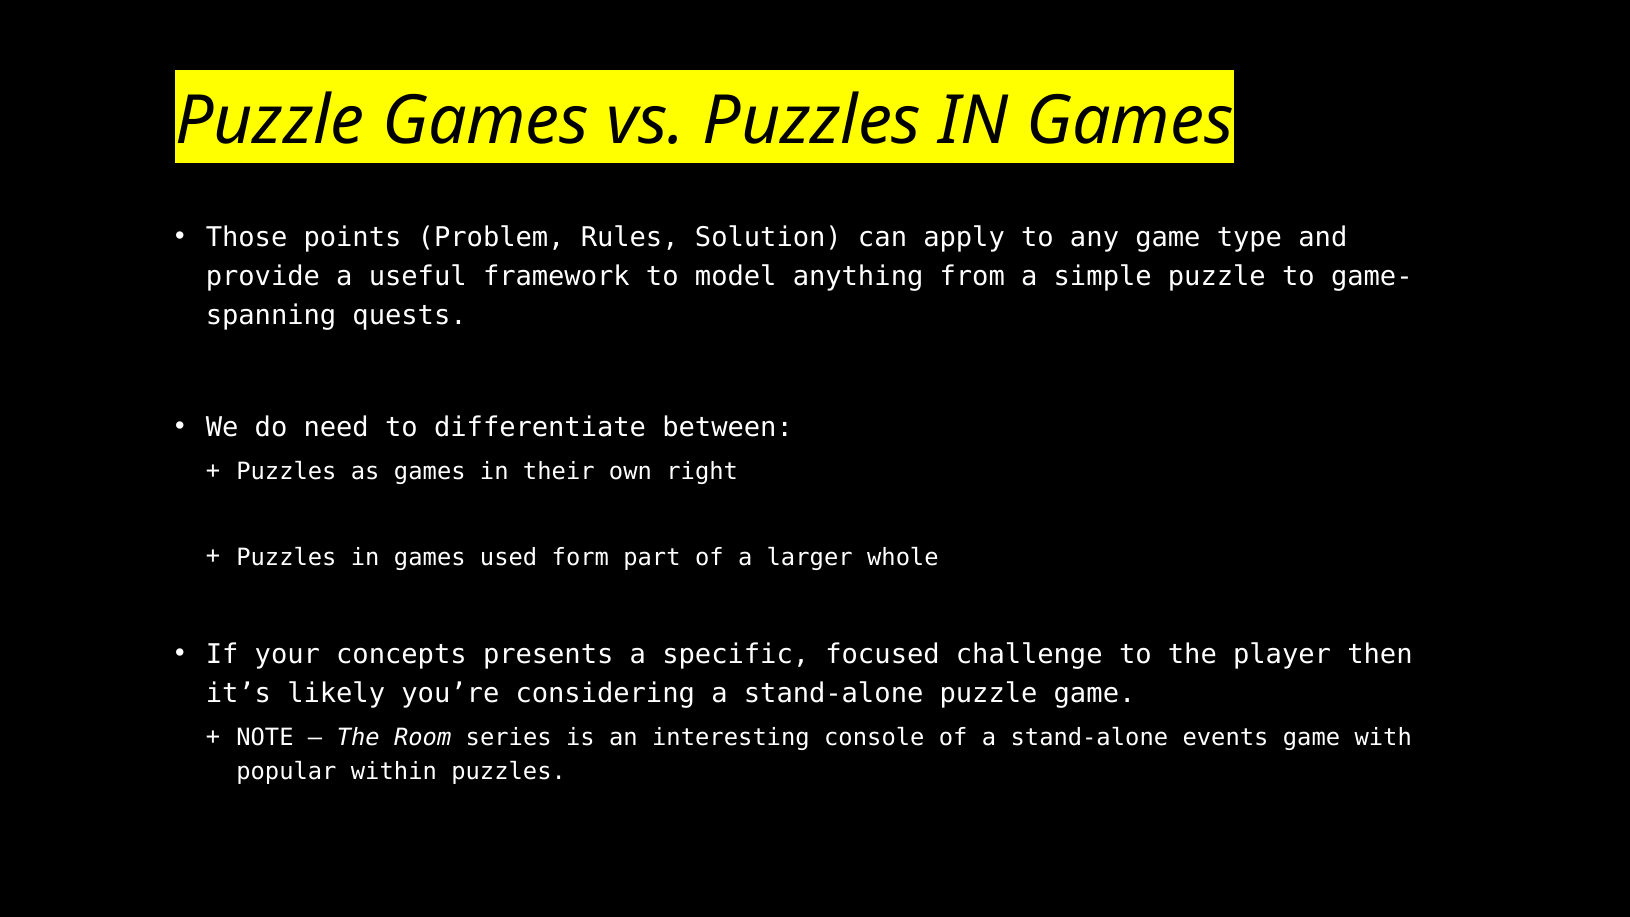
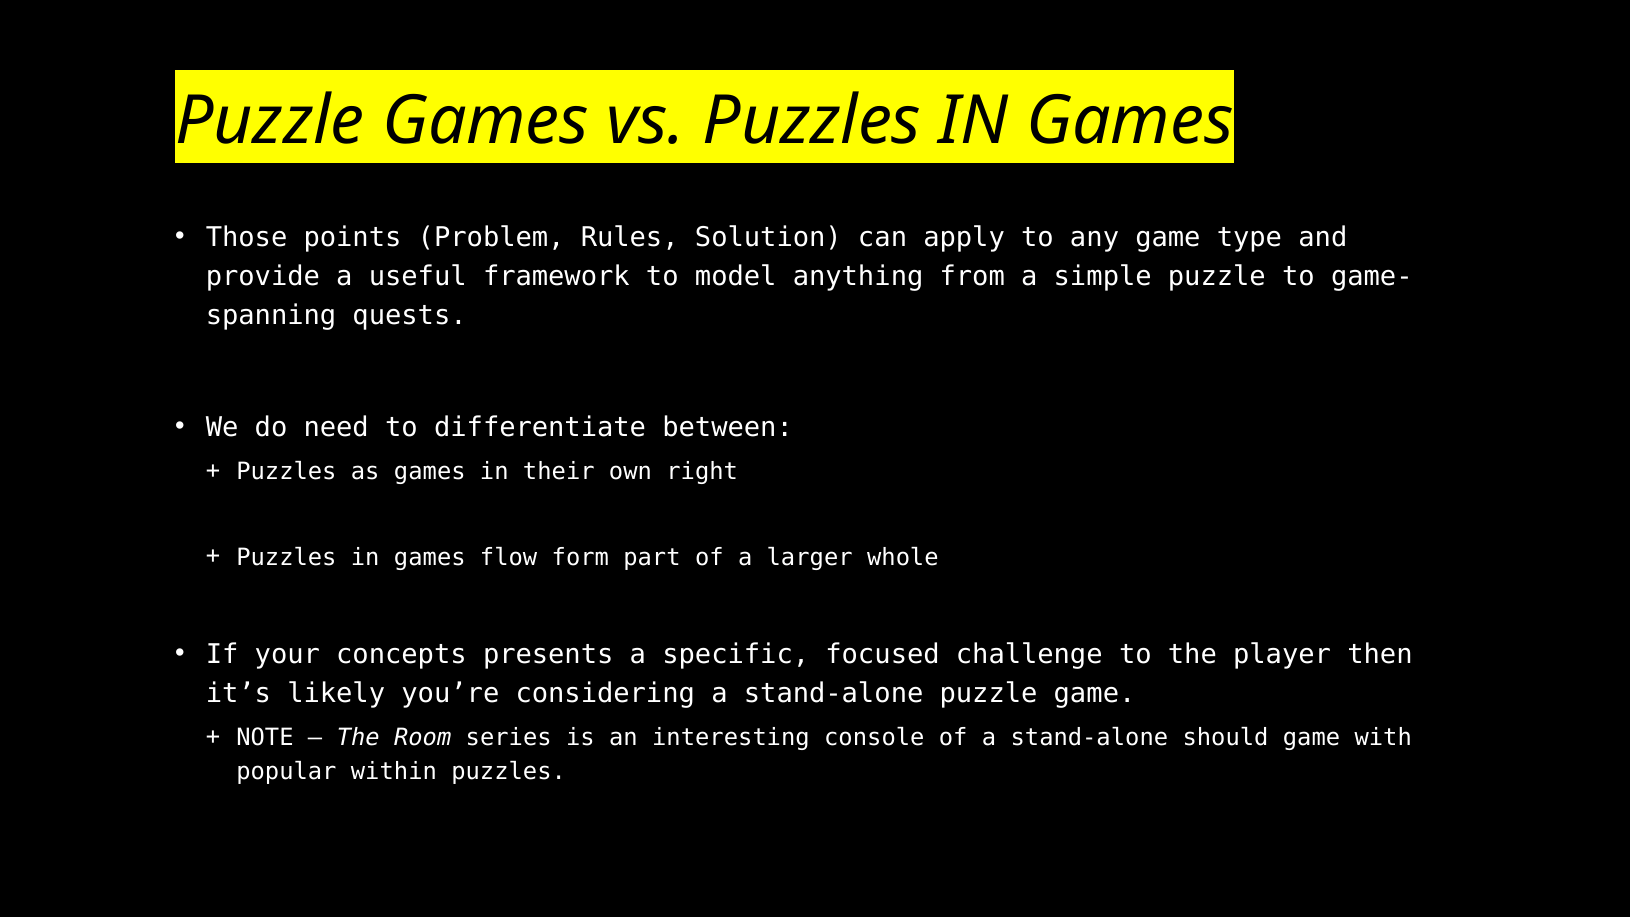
used: used -> flow
events: events -> should
